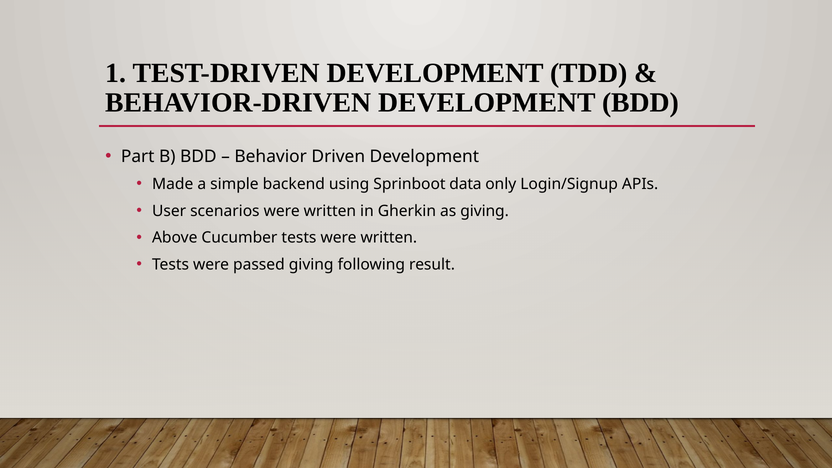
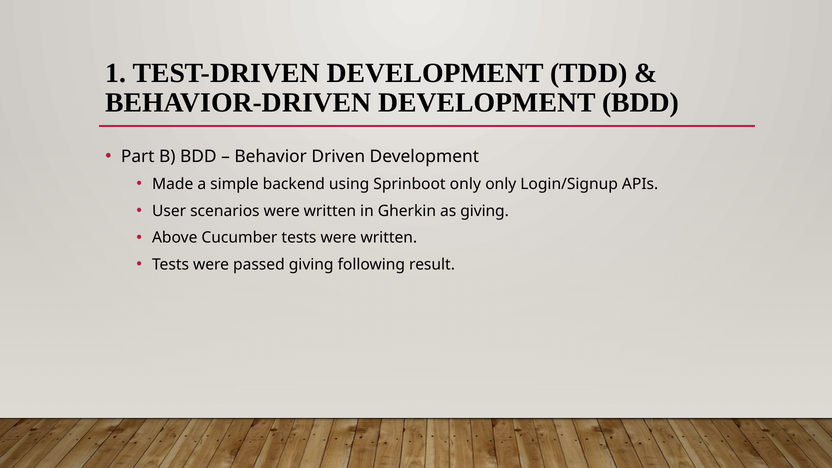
Sprinboot data: data -> only
